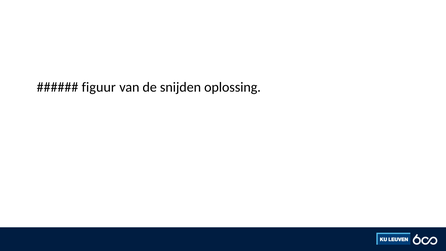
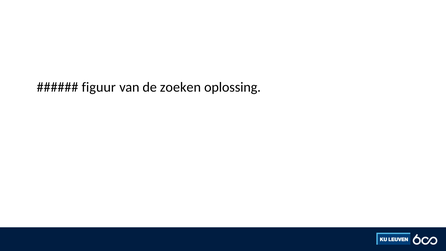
snijden: snijden -> zoeken
